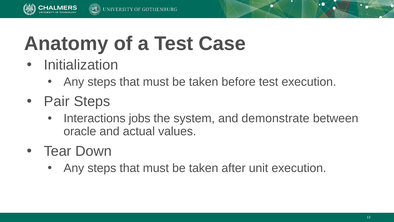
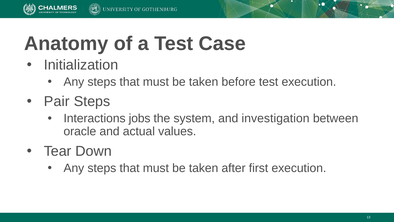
demonstrate: demonstrate -> investigation
unit: unit -> first
